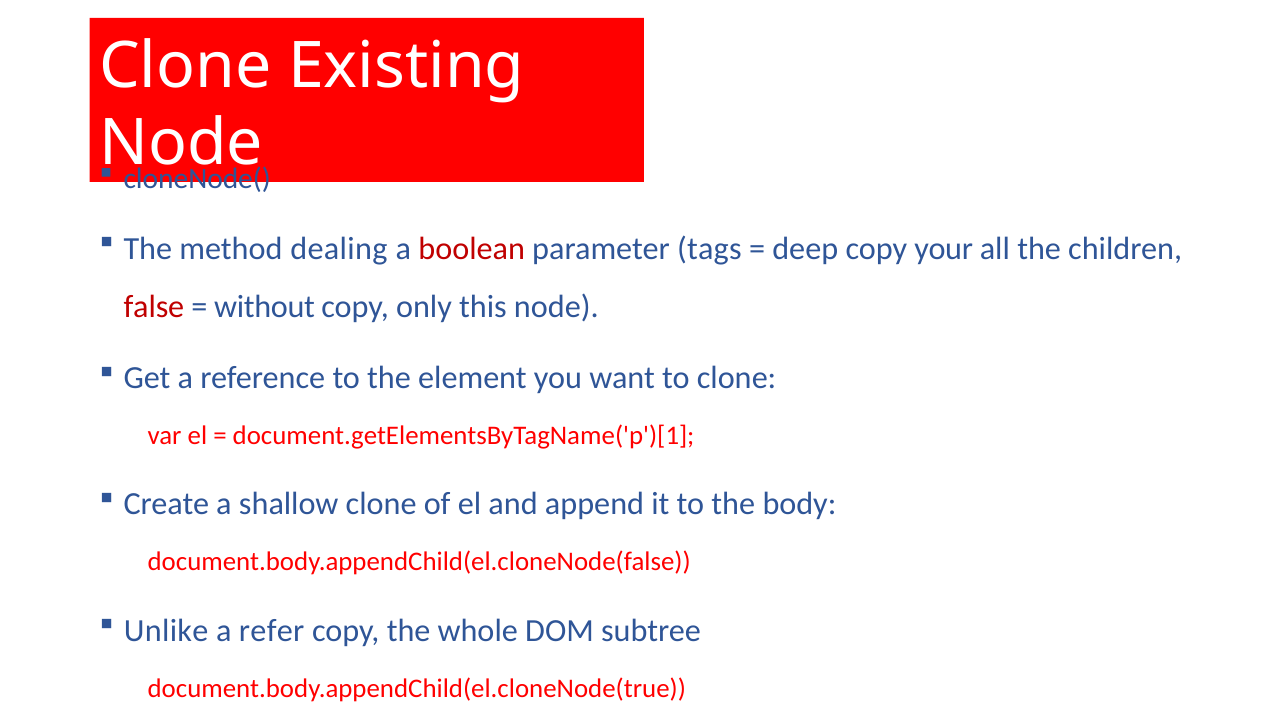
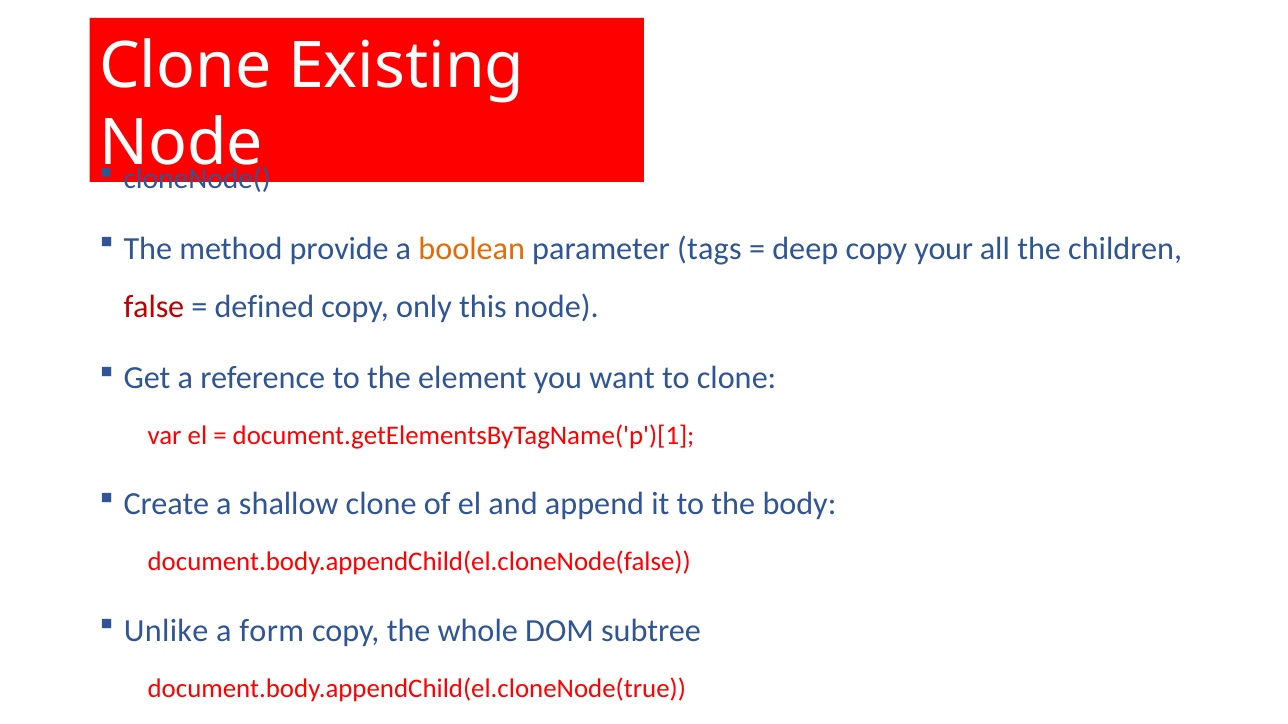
dealing: dealing -> provide
boolean colour: red -> orange
without: without -> defined
refer: refer -> form
